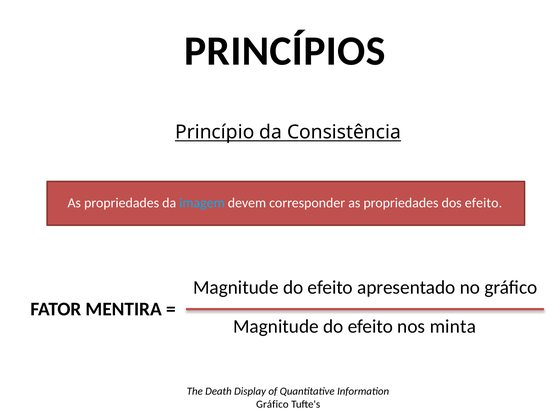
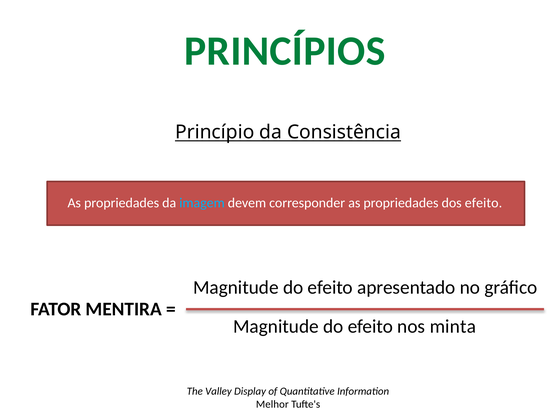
PRINCÍPIOS colour: black -> green
Death: Death -> Valley
Gráfico at (272, 404): Gráfico -> Melhor
